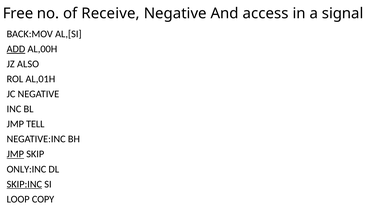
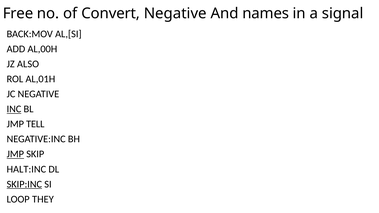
Receive: Receive -> Convert
access: access -> names
ADD underline: present -> none
INC underline: none -> present
ONLY:INC: ONLY:INC -> HALT:INC
COPY: COPY -> THEY
